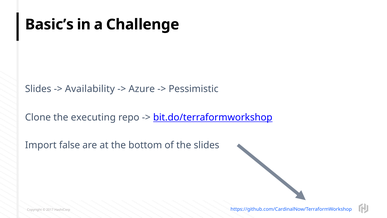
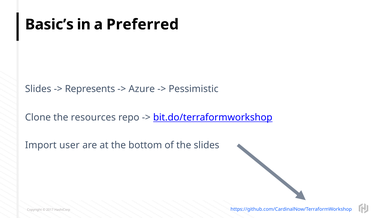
Challenge: Challenge -> Preferred
Availability: Availability -> Represents
executing: executing -> resources
false: false -> user
